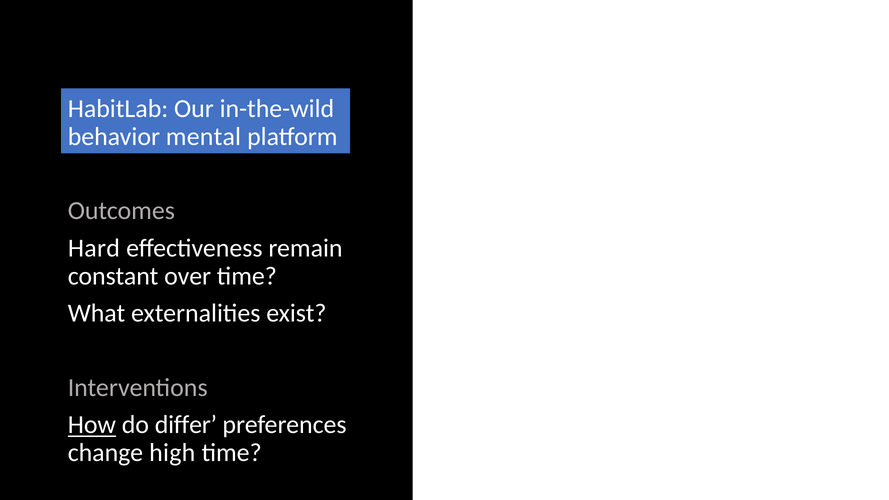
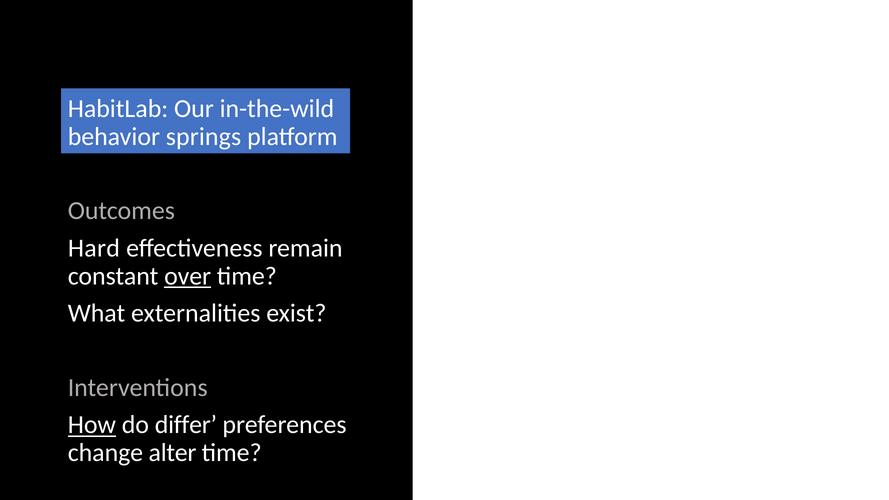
mental: mental -> springs
over underline: none -> present
high: high -> alter
